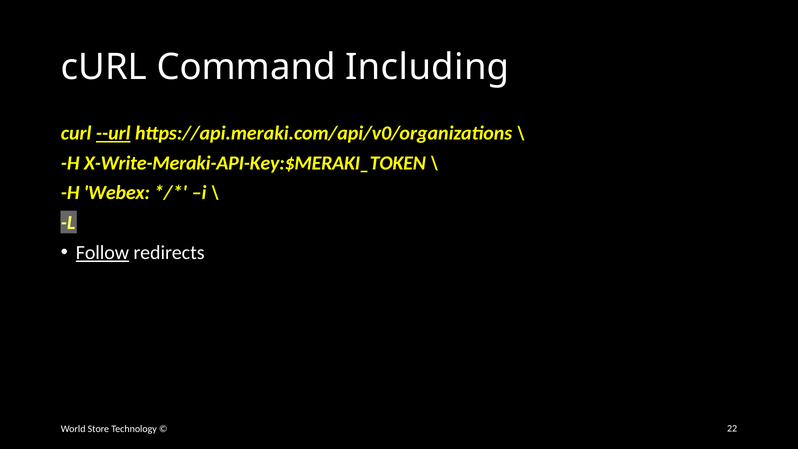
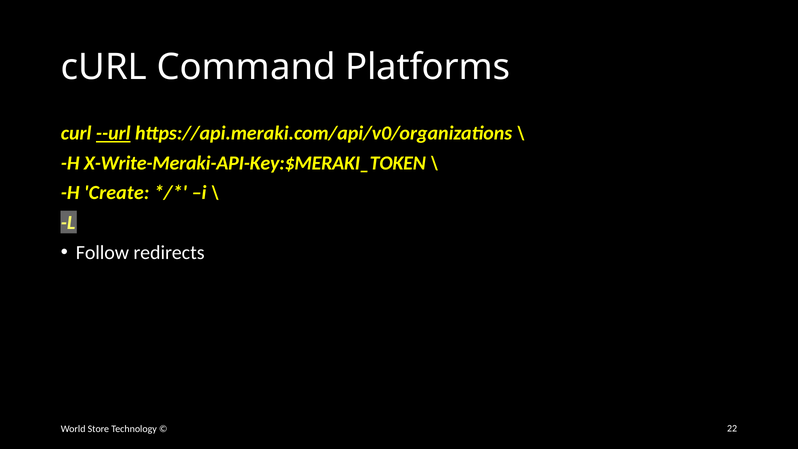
Including: Including -> Platforms
Webex: Webex -> Create
Follow underline: present -> none
